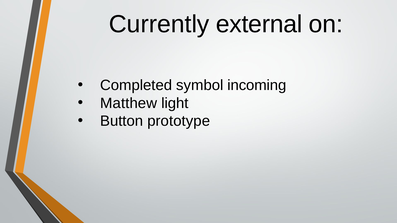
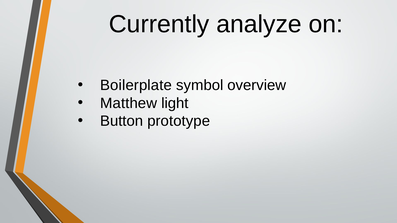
external: external -> analyze
Completed: Completed -> Boilerplate
incoming: incoming -> overview
